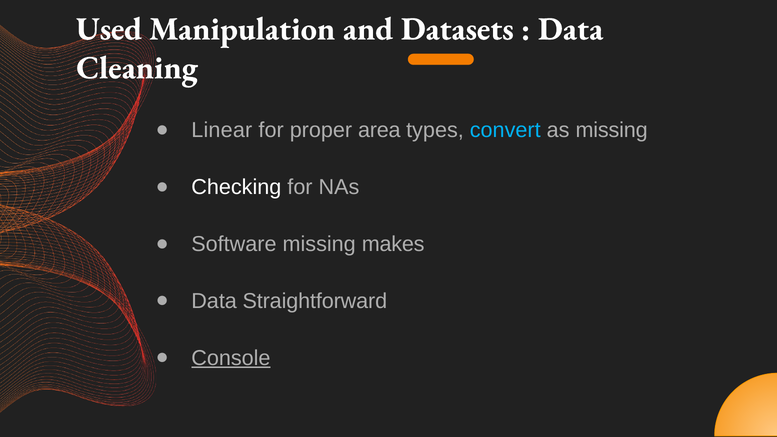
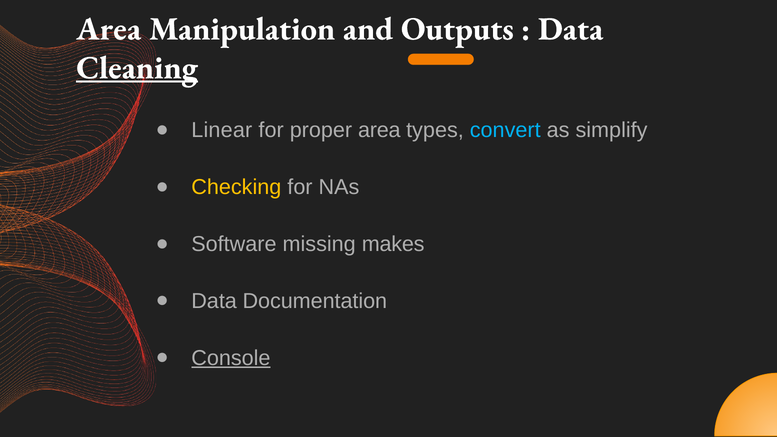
Used at (109, 29): Used -> Area
Datasets: Datasets -> Outputs
Cleaning underline: none -> present
as missing: missing -> simplify
Checking colour: white -> yellow
Straightforward: Straightforward -> Documentation
